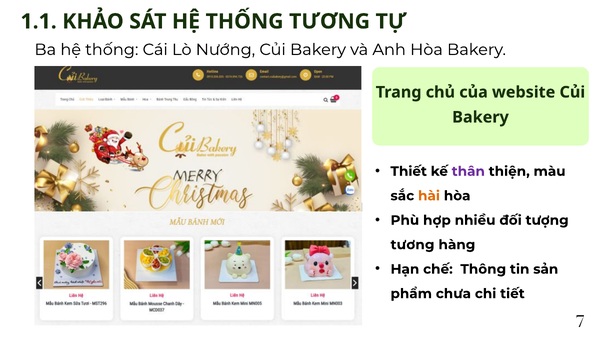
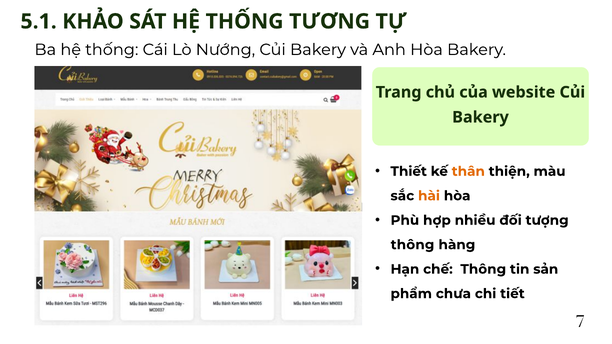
1.1: 1.1 -> 5.1
thân colour: purple -> orange
tương at (413, 245): tương -> thông
